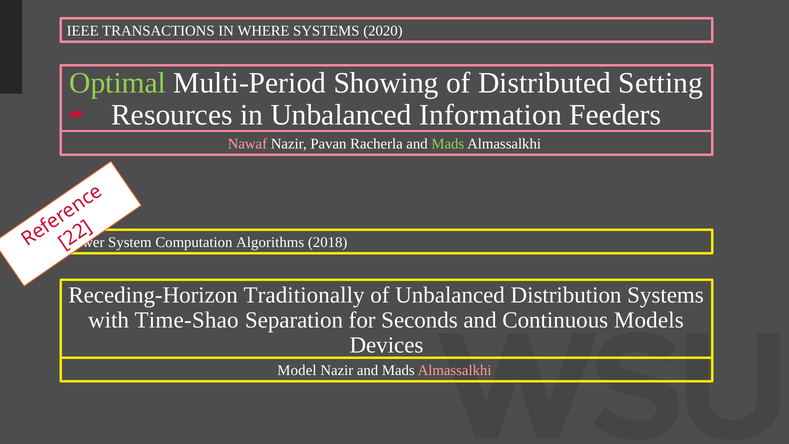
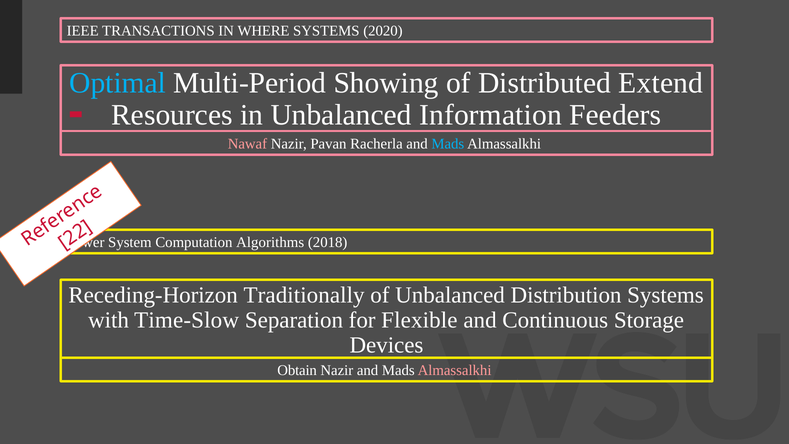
Optimal colour: light green -> light blue
Setting: Setting -> Extend
Mads at (448, 144) colour: light green -> light blue
Time-Shao: Time-Shao -> Time-Slow
Seconds: Seconds -> Flexible
Models: Models -> Storage
Model: Model -> Obtain
